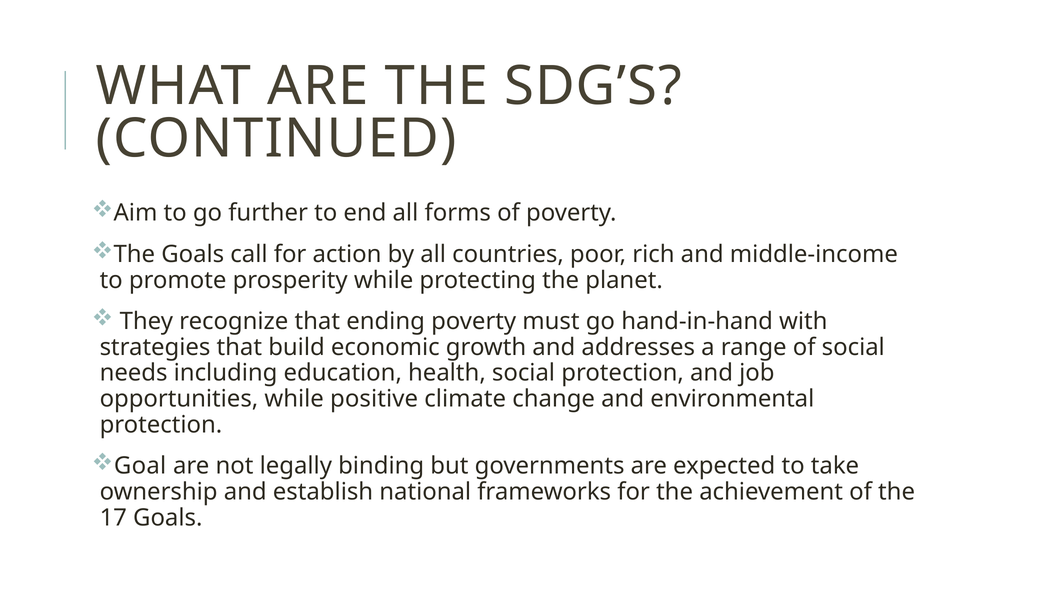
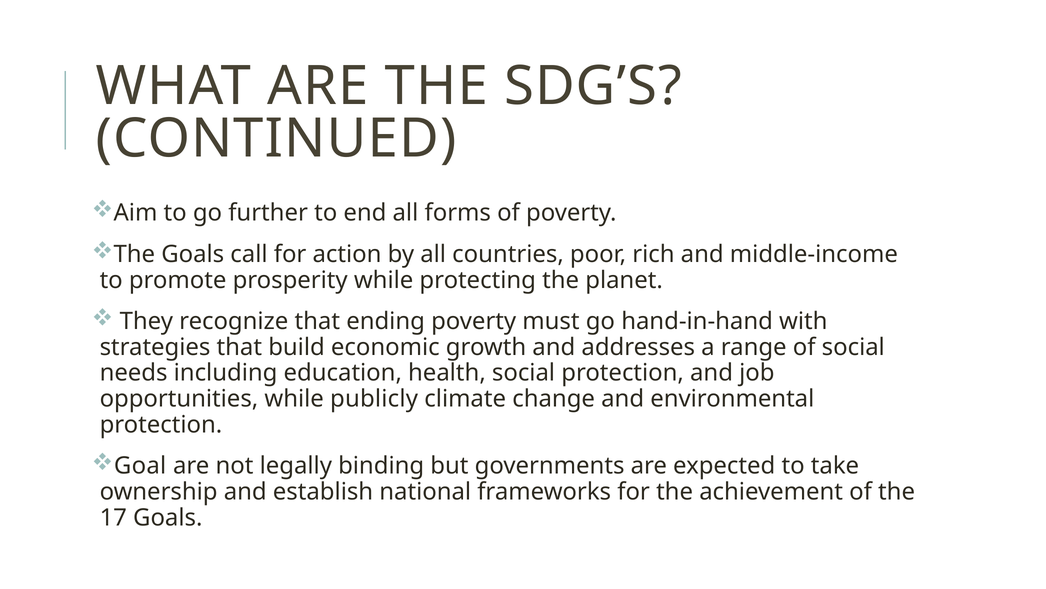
positive: positive -> publicly
